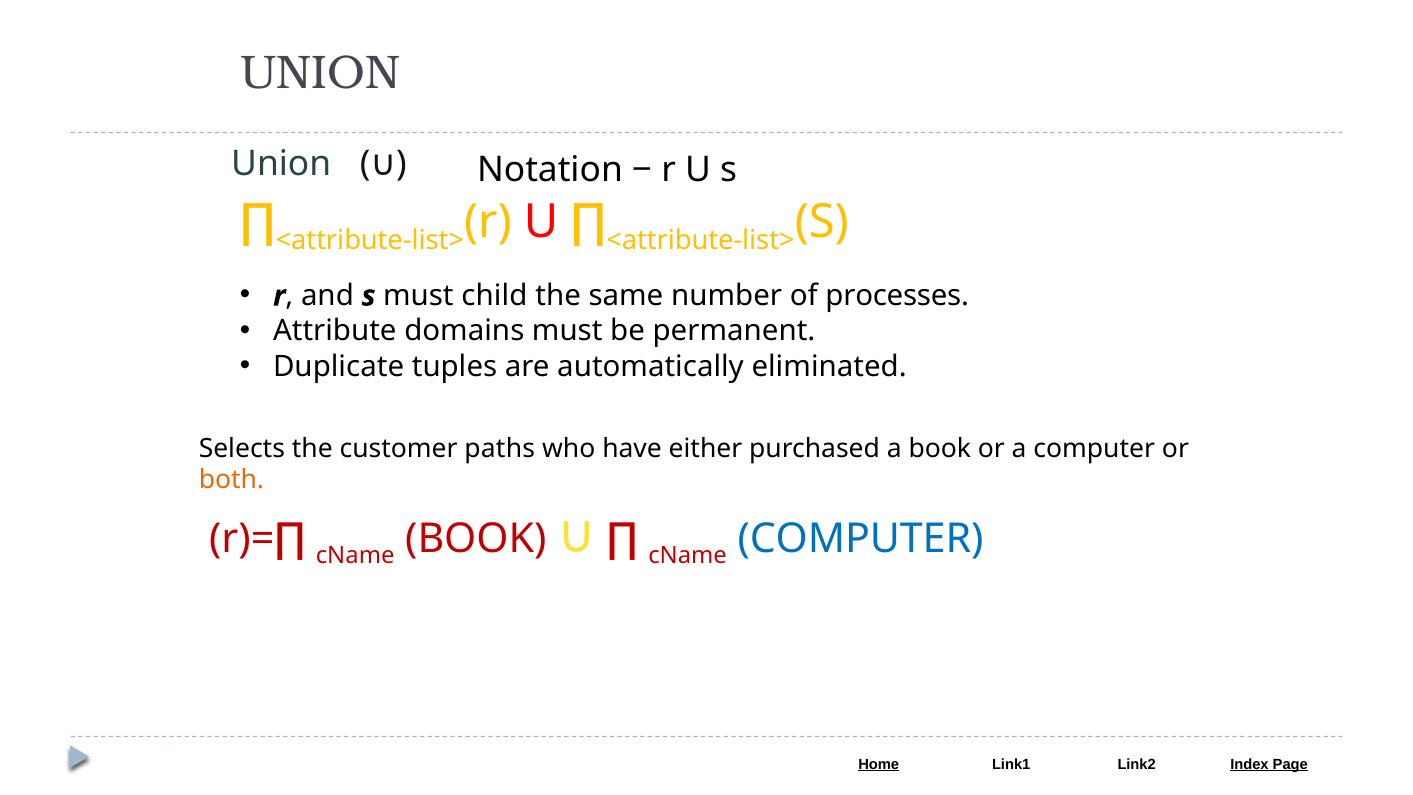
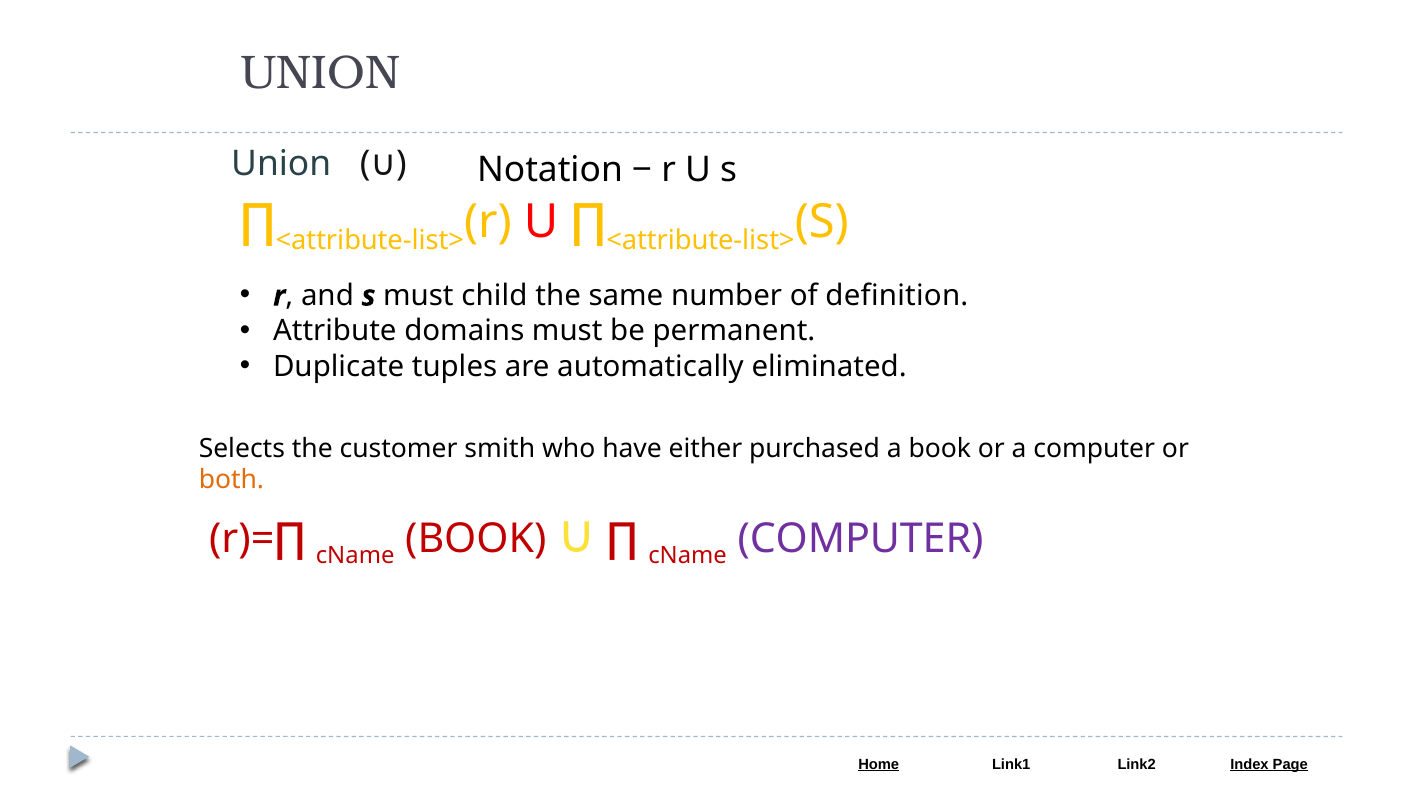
processes: processes -> definition
paths: paths -> smith
COMPUTER at (860, 539) colour: blue -> purple
